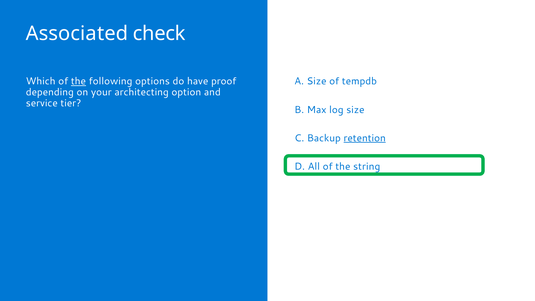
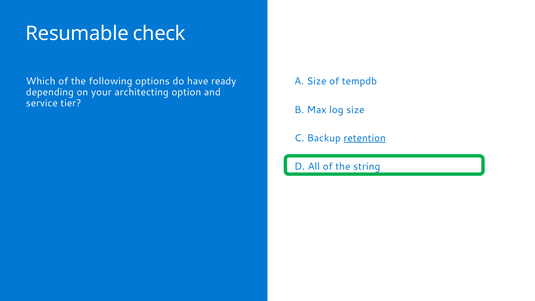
Associated: Associated -> Resumable
the at (78, 81) underline: present -> none
proof: proof -> ready
